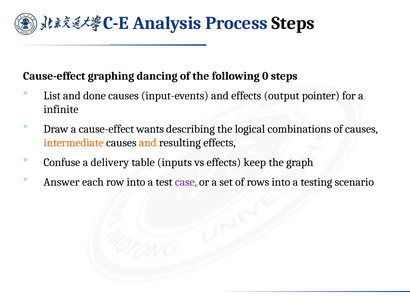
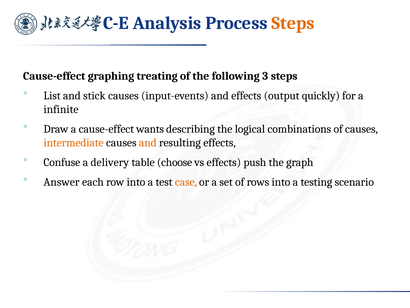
Steps at (293, 23) colour: black -> orange
dancing: dancing -> treating
0: 0 -> 3
done: done -> stick
pointer: pointer -> quickly
inputs: inputs -> choose
keep: keep -> push
case colour: purple -> orange
